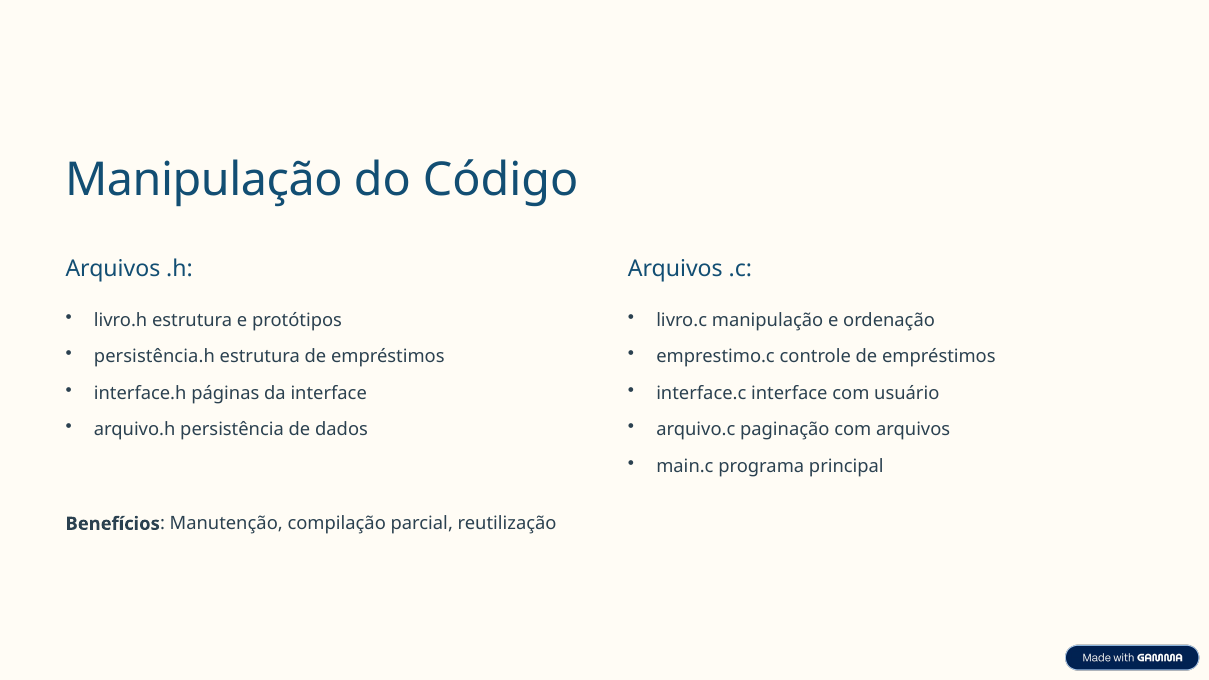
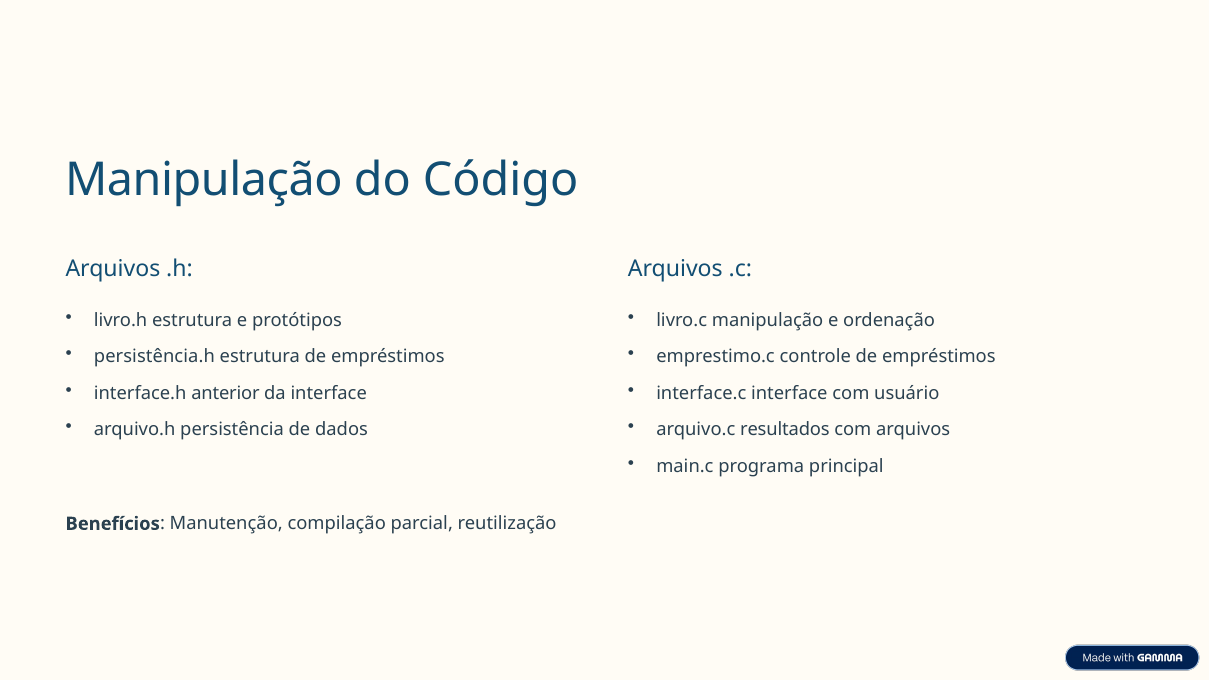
páginas: páginas -> anterior
paginação: paginação -> resultados
